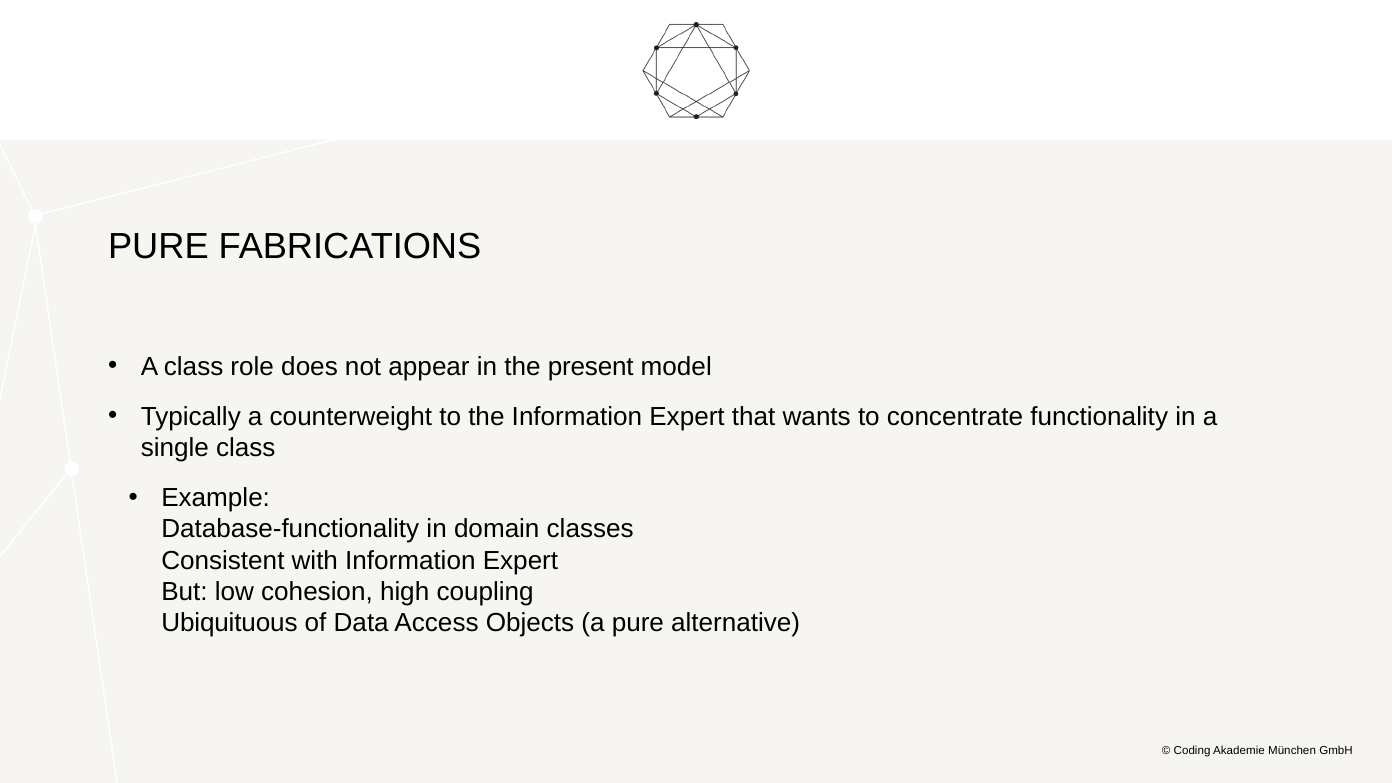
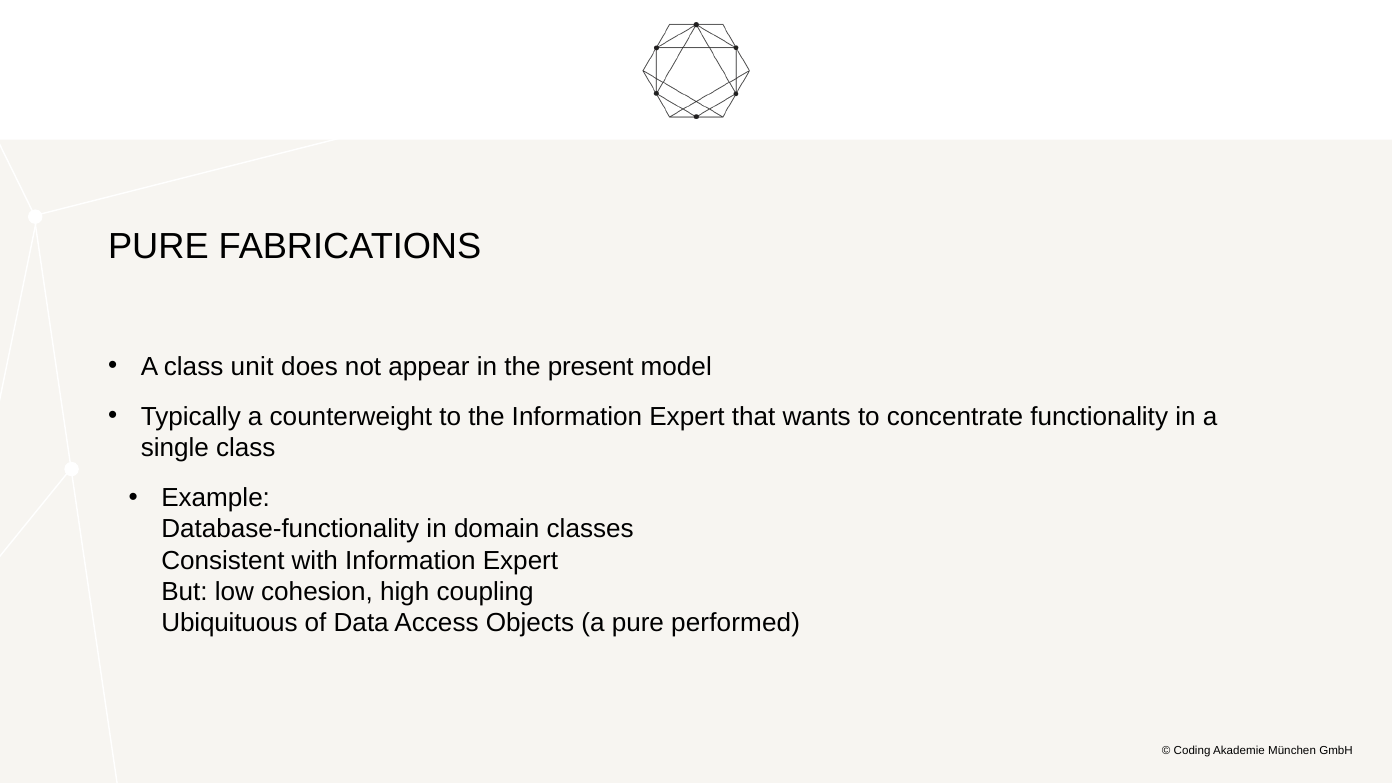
role: role -> unit
alternative: alternative -> performed
